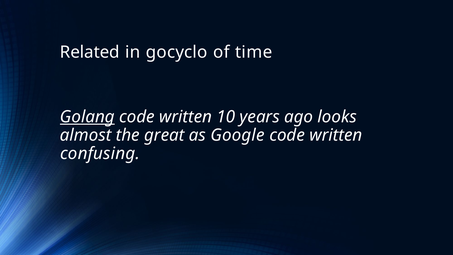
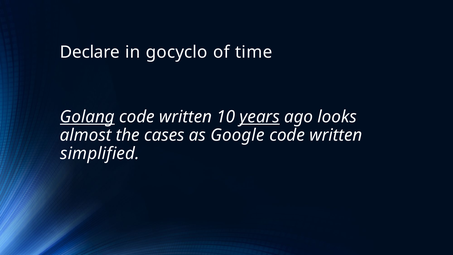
Related: Related -> Declare
years underline: none -> present
great: great -> cases
confusing: confusing -> simplified
